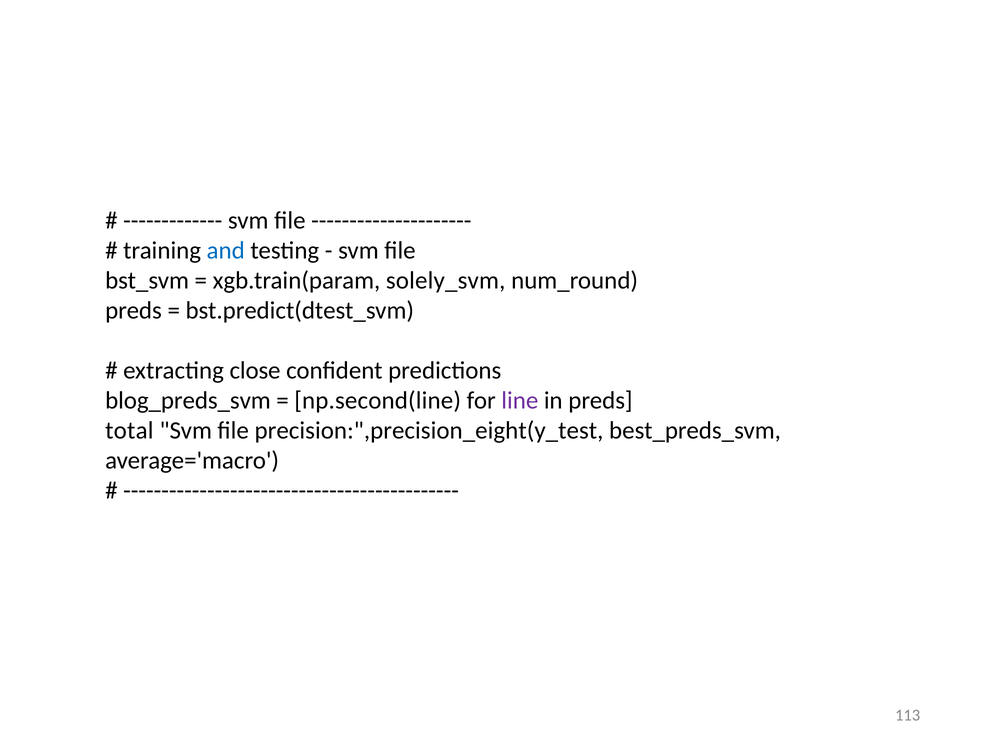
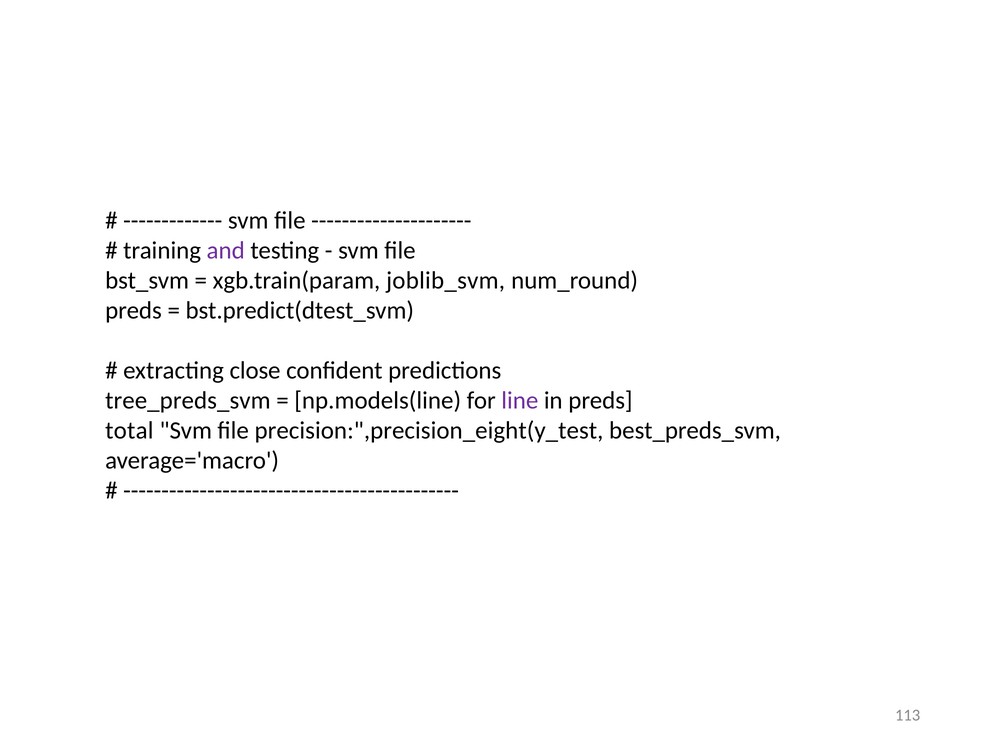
and colour: blue -> purple
solely_svm: solely_svm -> joblib_svm
blog_preds_svm: blog_preds_svm -> tree_preds_svm
np.second(line: np.second(line -> np.models(line
